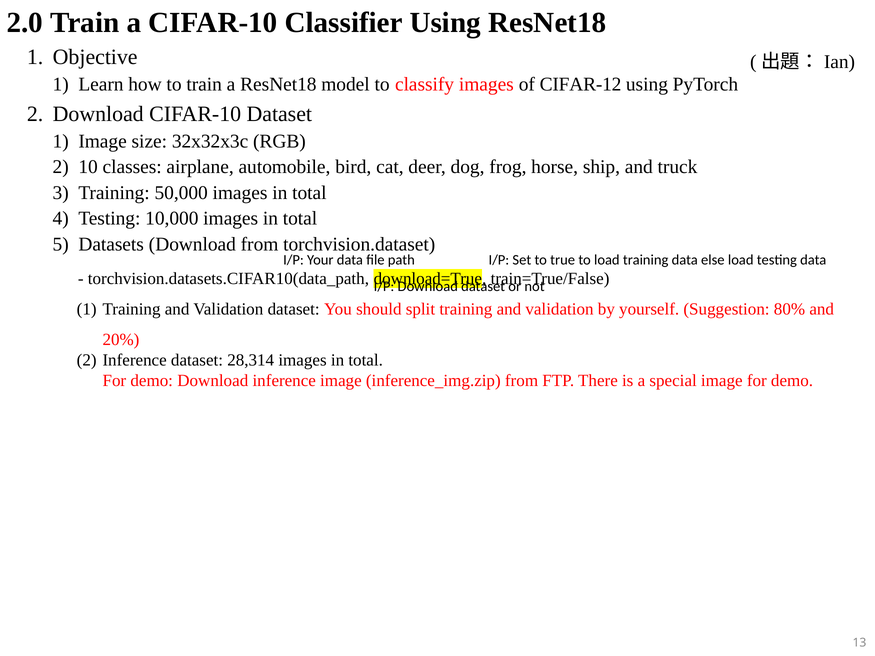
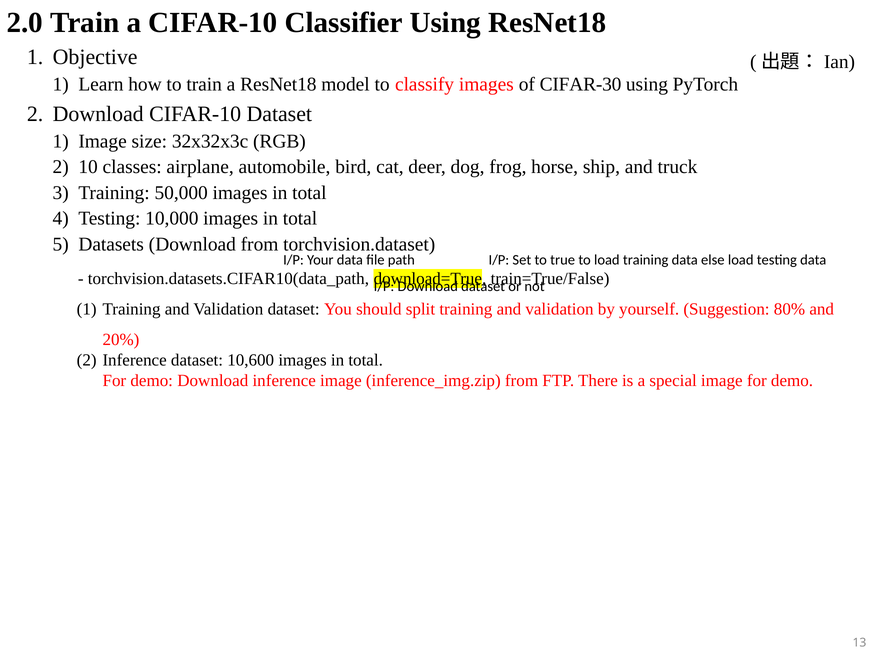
CIFAR-12: CIFAR-12 -> CIFAR-30
28,314: 28,314 -> 10,600
